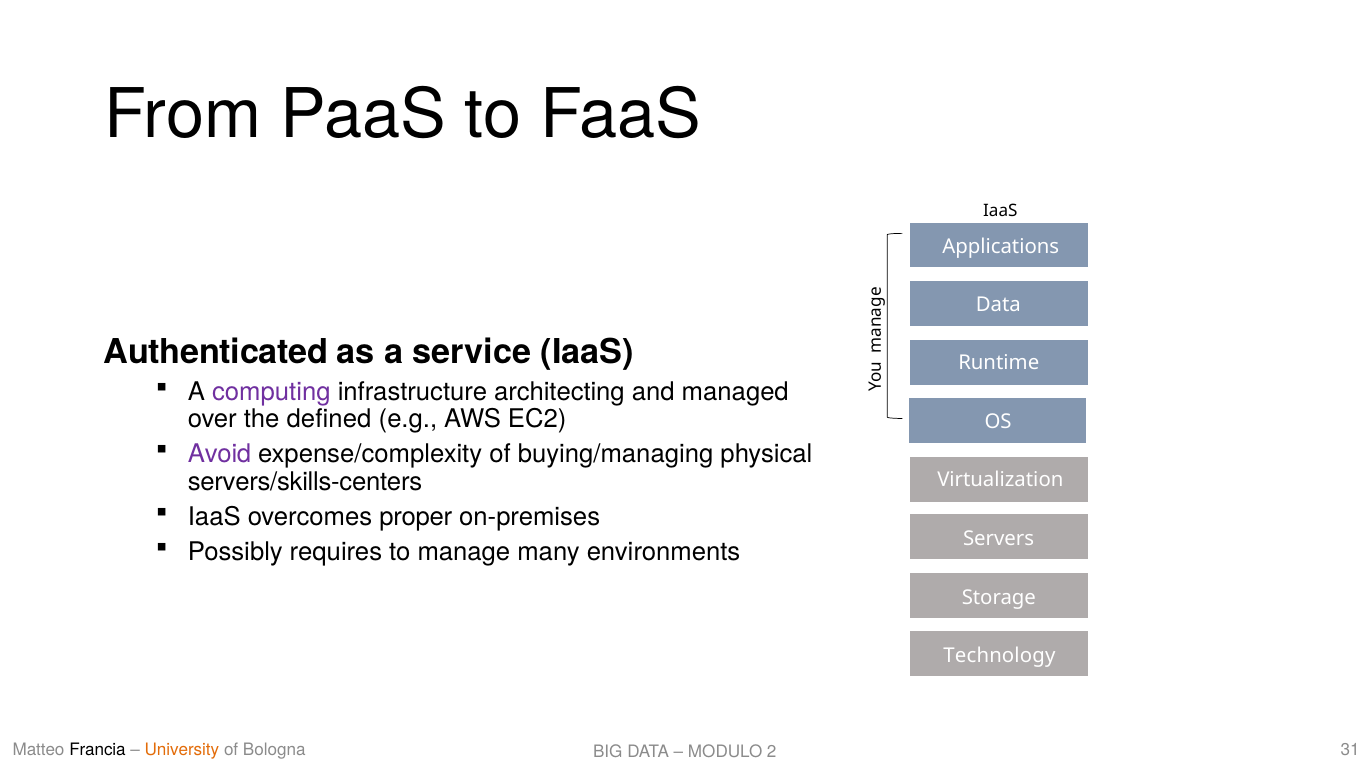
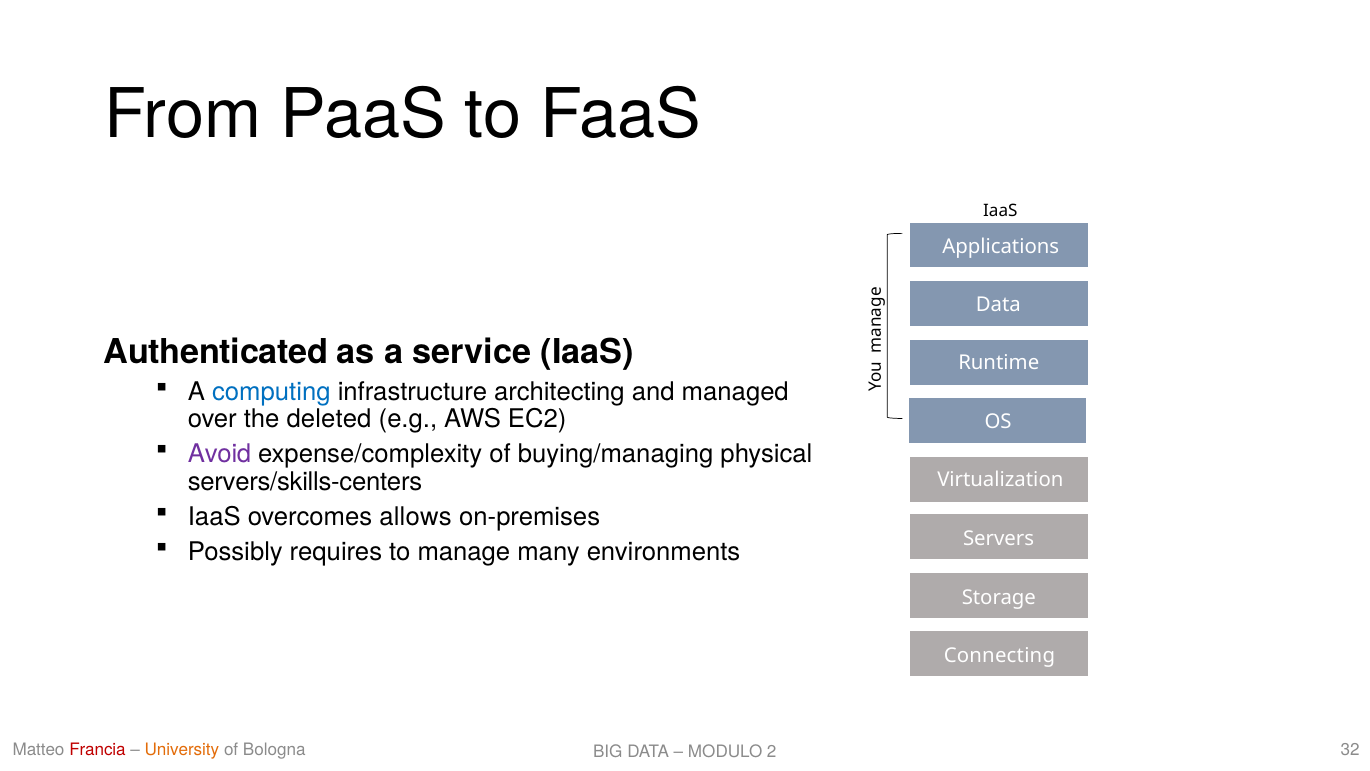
computing colour: purple -> blue
defined: defined -> deleted
proper: proper -> allows
Technology: Technology -> Connecting
Francia colour: black -> red
31: 31 -> 32
